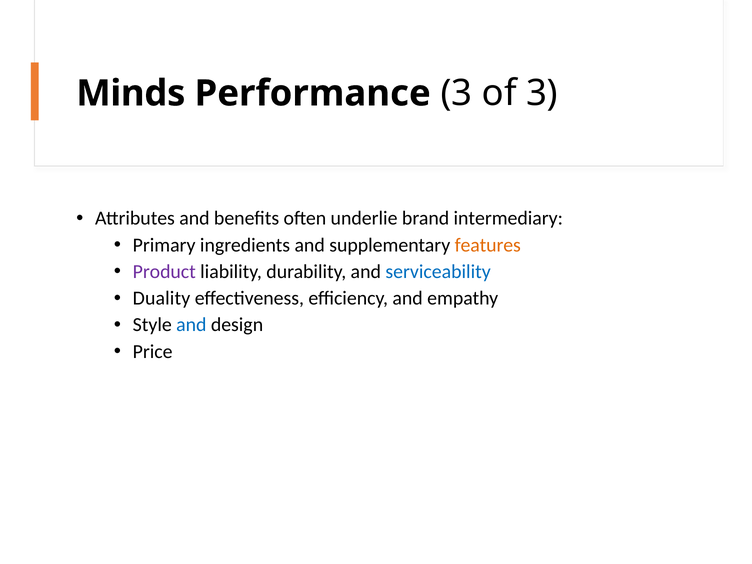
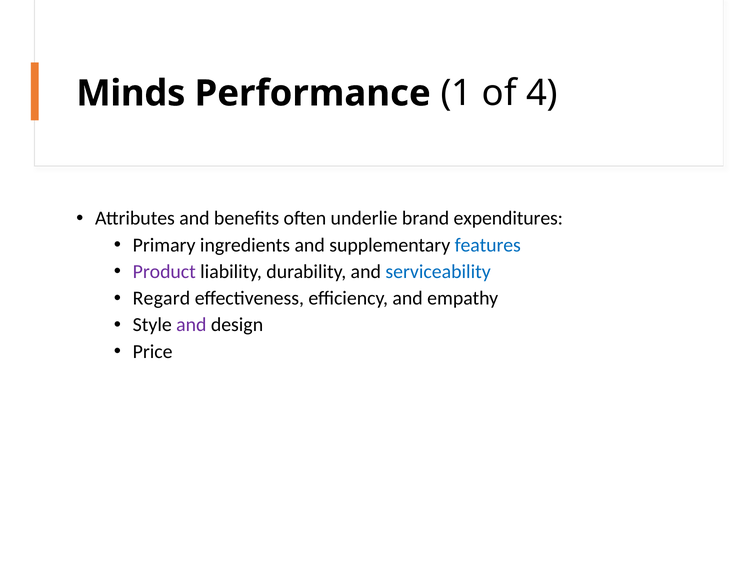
Performance 3: 3 -> 1
of 3: 3 -> 4
intermediary: intermediary -> expenditures
features colour: orange -> blue
Duality: Duality -> Regard
and at (191, 325) colour: blue -> purple
